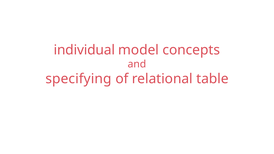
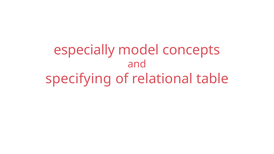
individual: individual -> especially
